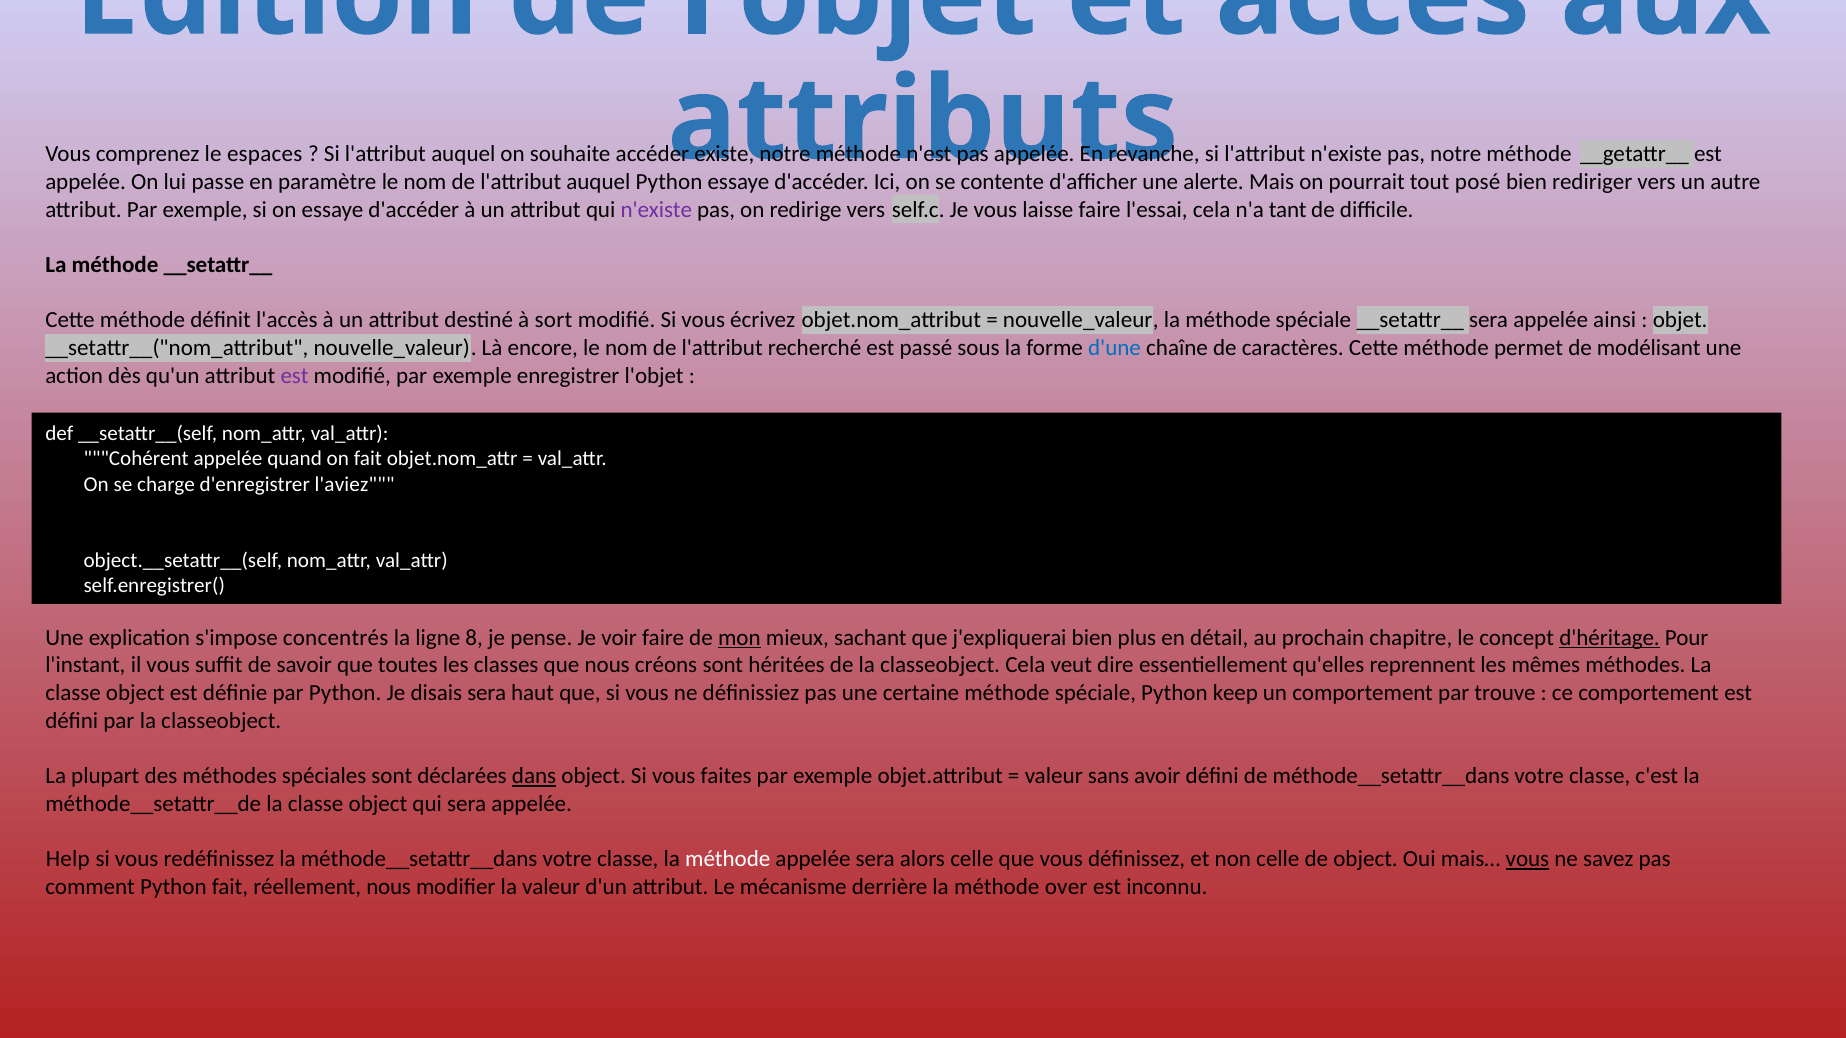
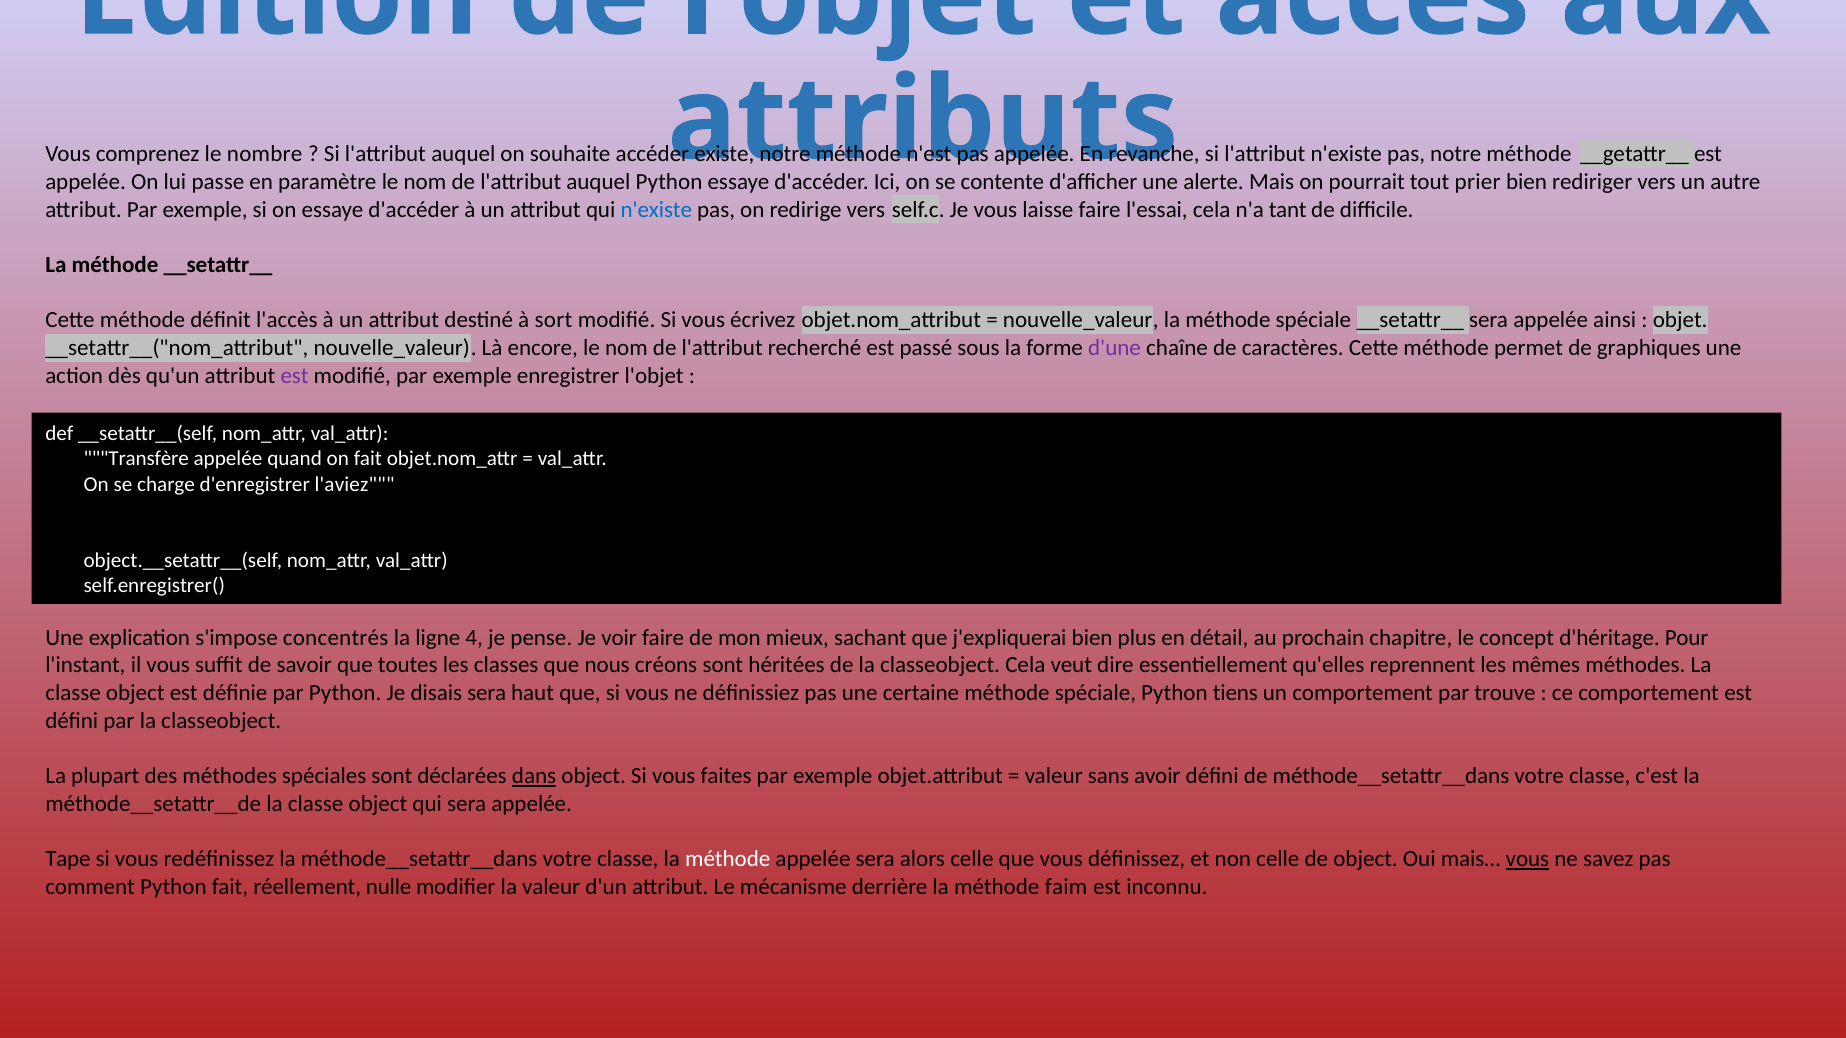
espaces: espaces -> nombre
posé: posé -> prier
n'existe at (656, 210) colour: purple -> blue
d'une colour: blue -> purple
modélisant: modélisant -> graphiques
Cohérent: Cohérent -> Transfère
8: 8 -> 4
mon underline: present -> none
d'héritage underline: present -> none
keep: keep -> tiens
Help: Help -> Tape
réellement nous: nous -> nulle
over: over -> faim
